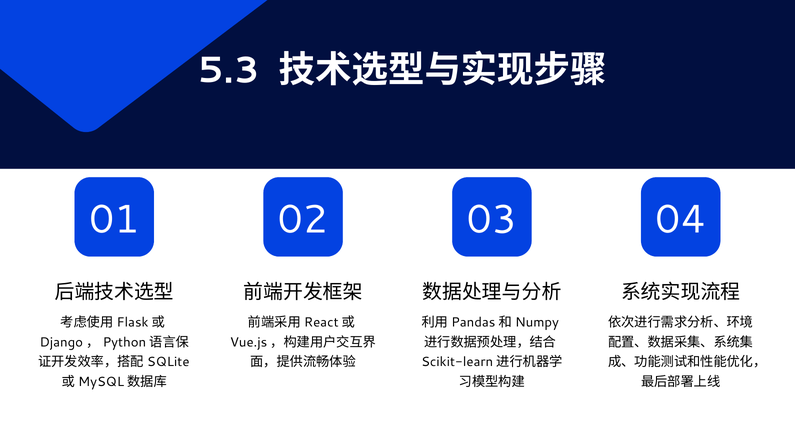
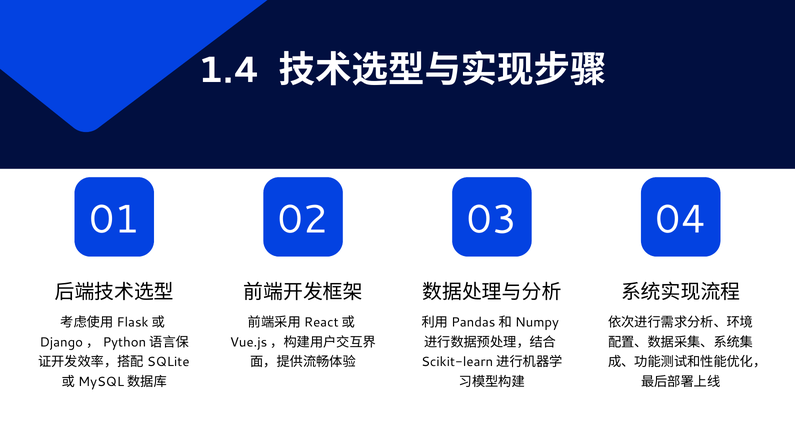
5.3: 5.3 -> 1.4
